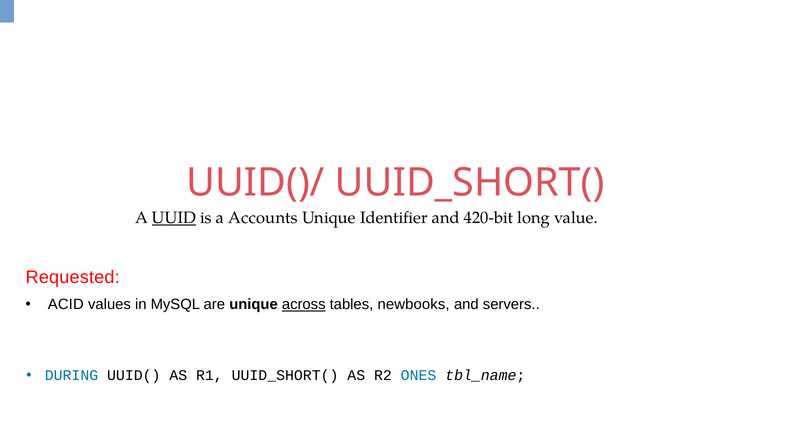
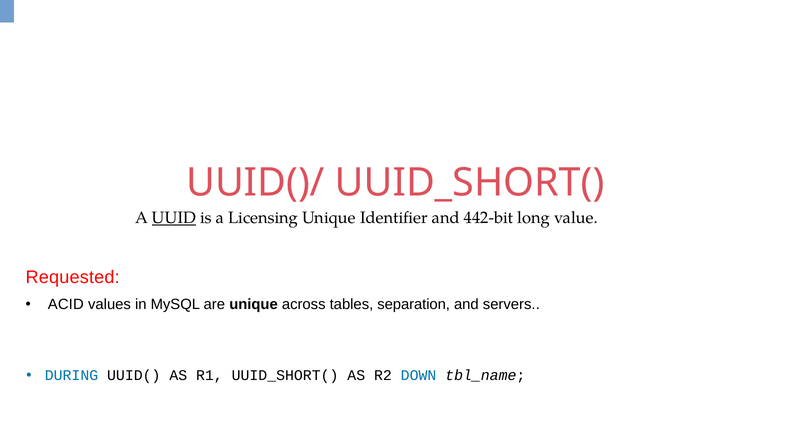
Accounts: Accounts -> Licensing
420-bit: 420-bit -> 442-bit
across underline: present -> none
newbooks: newbooks -> separation
ONES: ONES -> DOWN
